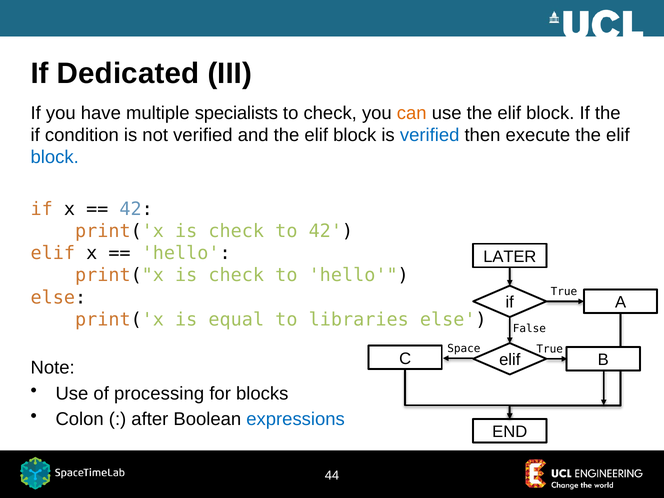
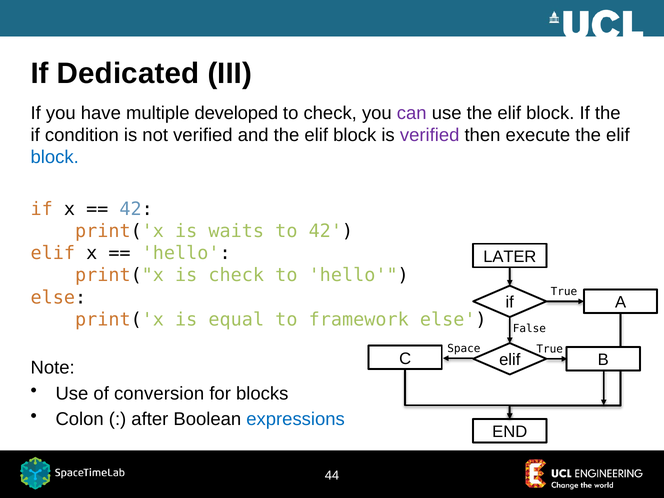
specialists: specialists -> developed
can colour: orange -> purple
verified at (430, 135) colour: blue -> purple
print('x is check: check -> waits
libraries: libraries -> framework
processing: processing -> conversion
